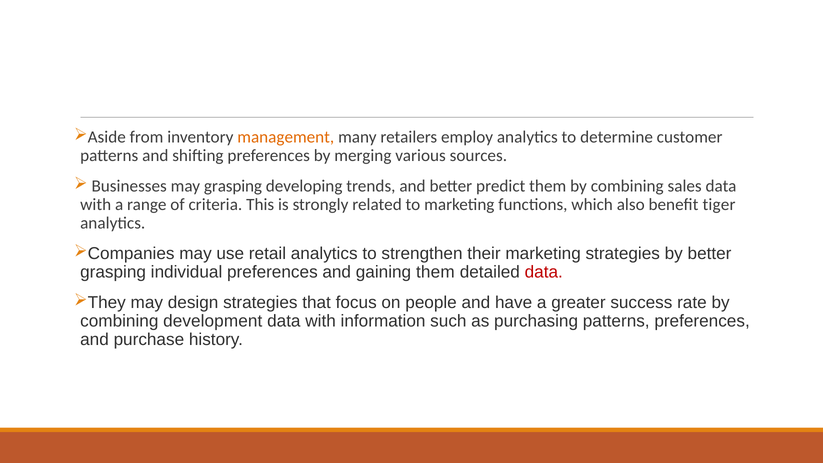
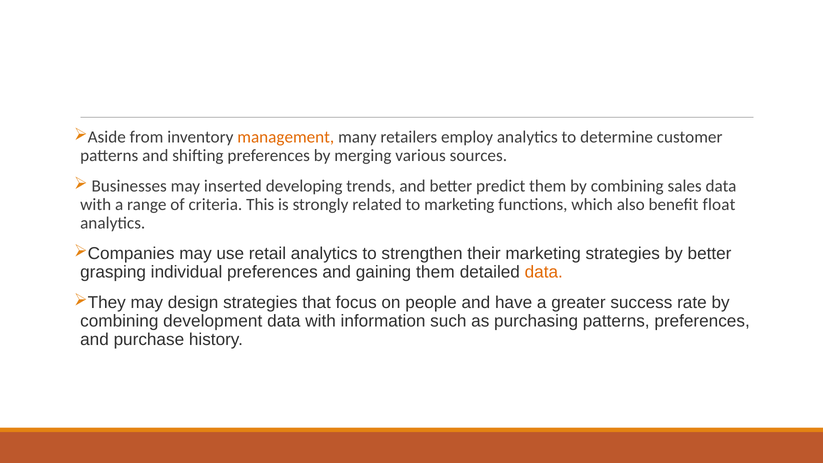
may grasping: grasping -> inserted
tiger: tiger -> float
data at (544, 272) colour: red -> orange
